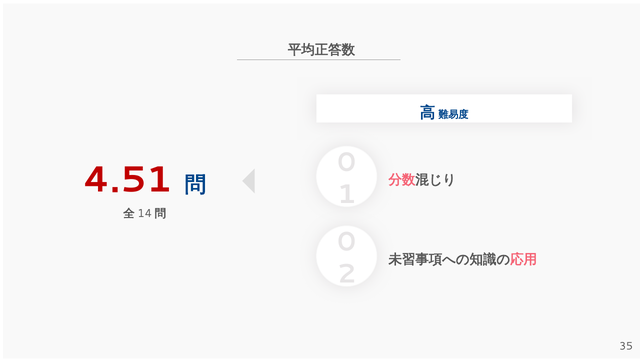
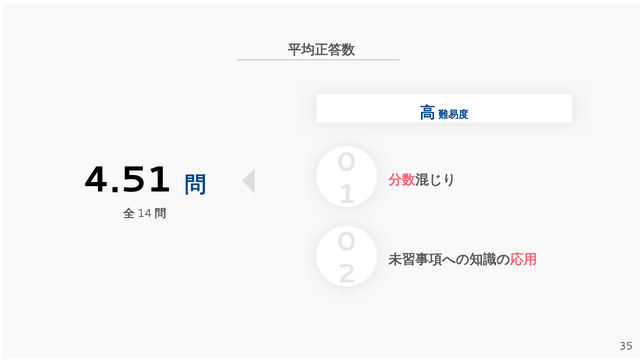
4.51 colour: red -> black
